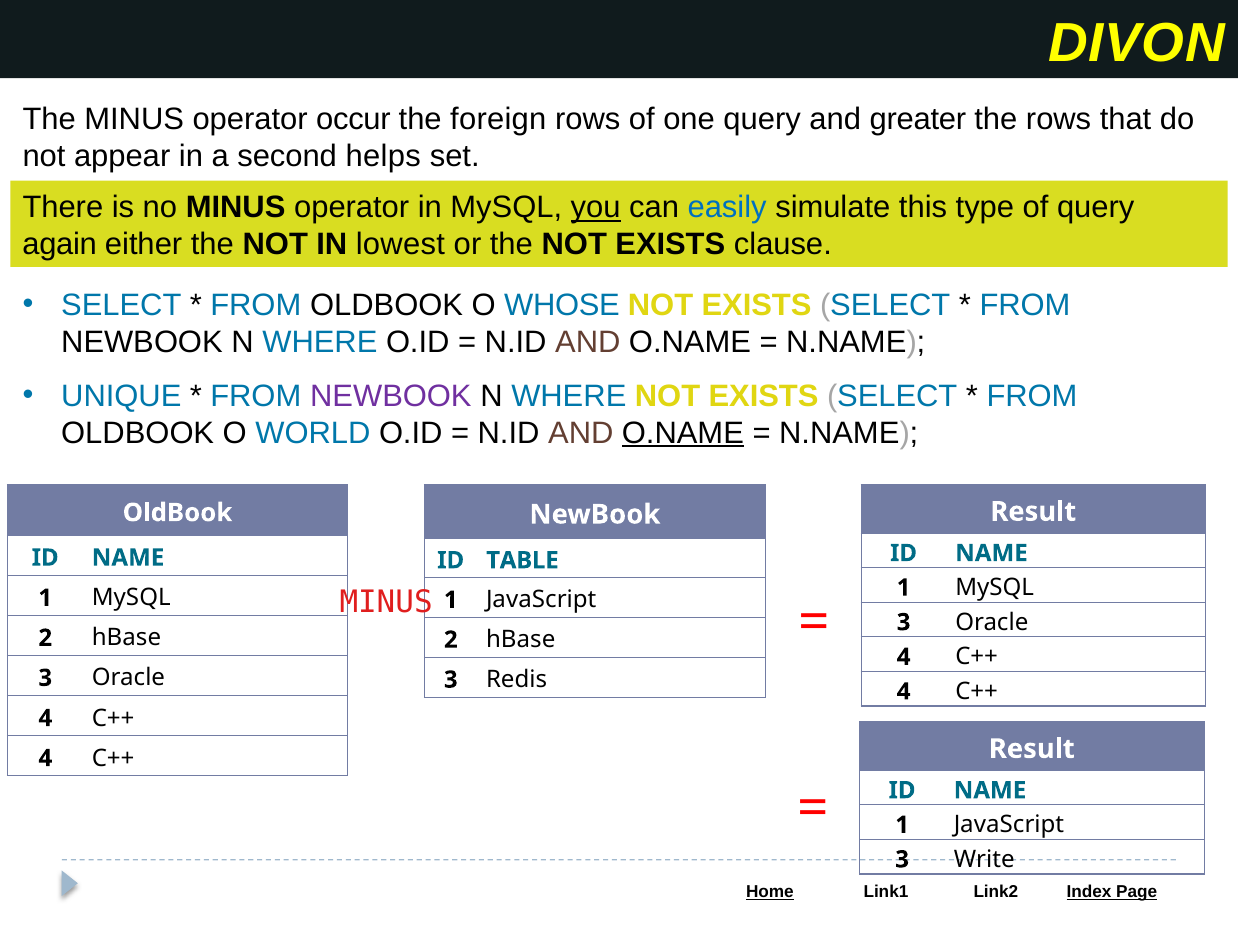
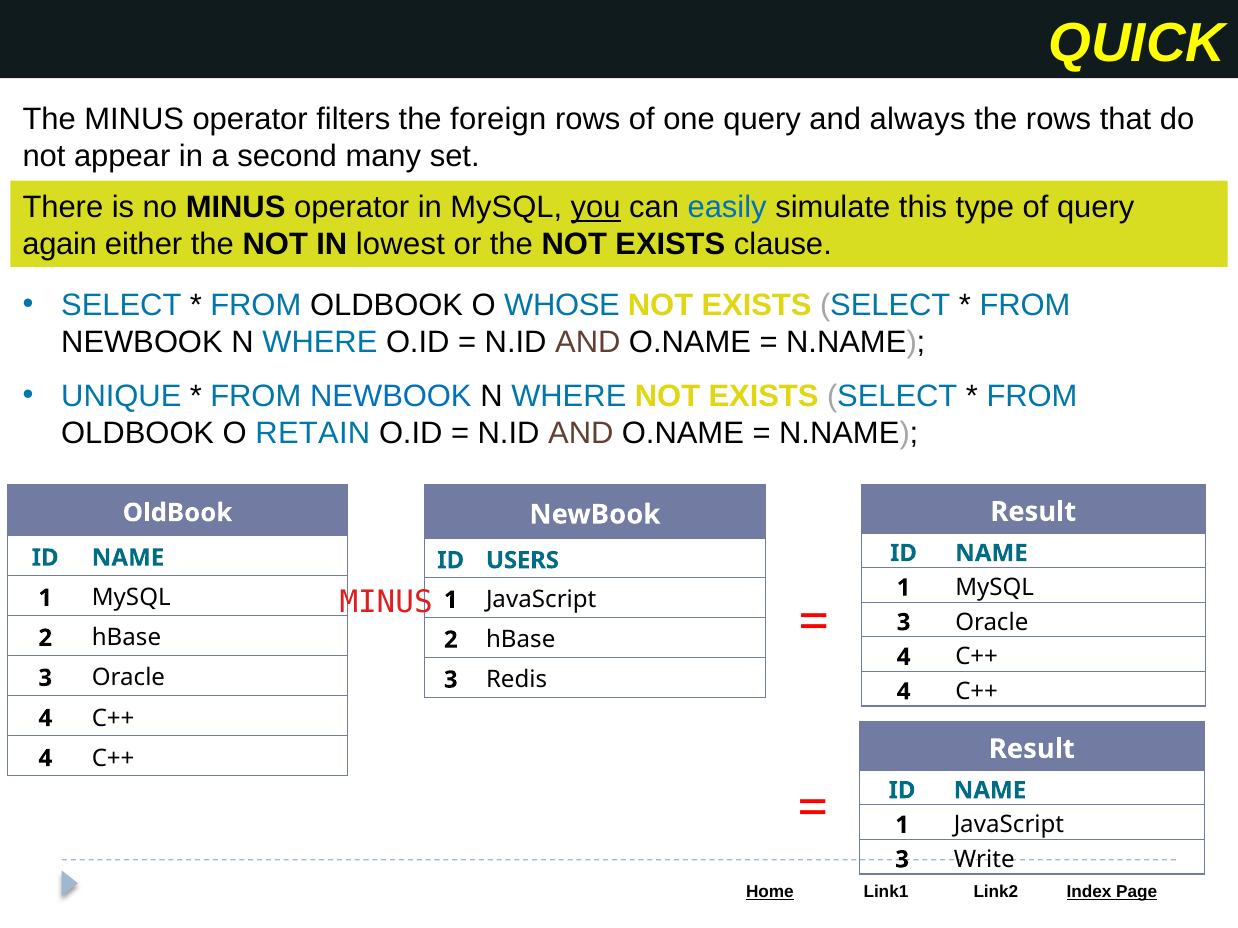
DIVON: DIVON -> QUICK
occur: occur -> filters
greater: greater -> always
helps: helps -> many
NEWBOOK at (391, 396) colour: purple -> blue
WORLD: WORLD -> RETAIN
O.NAME at (683, 433) underline: present -> none
TABLE: TABLE -> USERS
